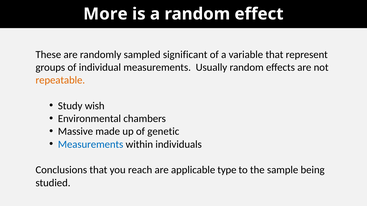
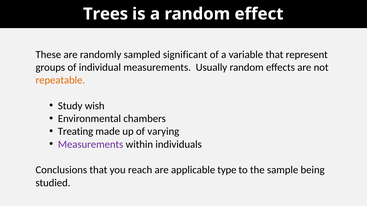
More: More -> Trees
Massive: Massive -> Treating
genetic: genetic -> varying
Measurements at (91, 145) colour: blue -> purple
